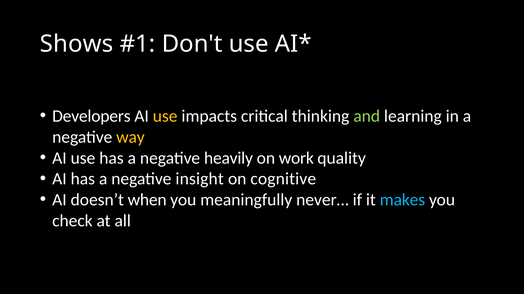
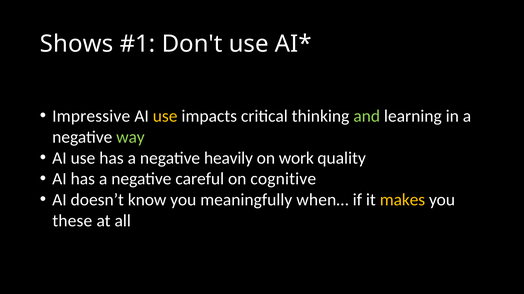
Developers: Developers -> Impressive
way colour: yellow -> light green
insight: insight -> careful
when: when -> know
never…: never… -> when…
makes colour: light blue -> yellow
check: check -> these
